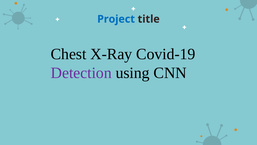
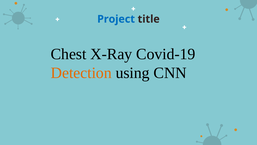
Detection colour: purple -> orange
